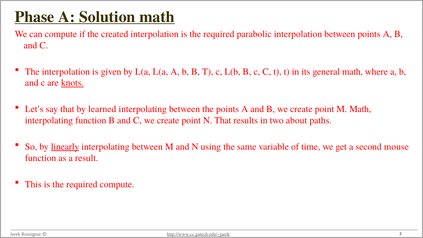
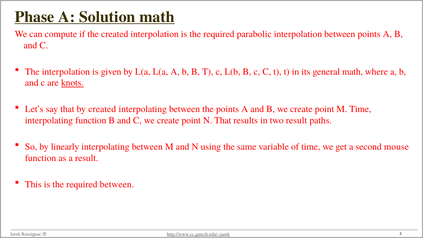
by learned: learned -> created
M Math: Math -> Time
two about: about -> result
linearly underline: present -> none
required compute: compute -> between
